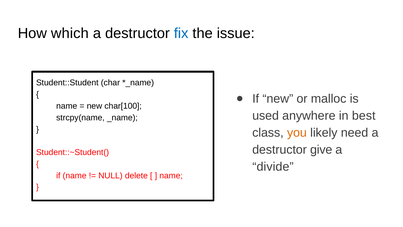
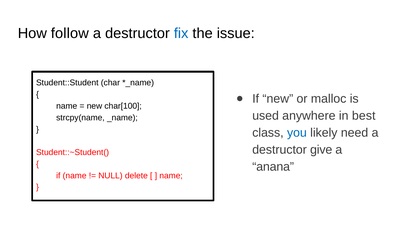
which: which -> follow
you colour: orange -> blue
divide: divide -> anana
